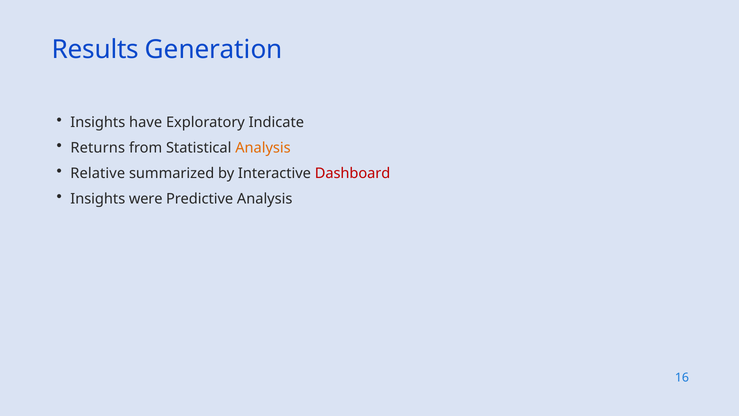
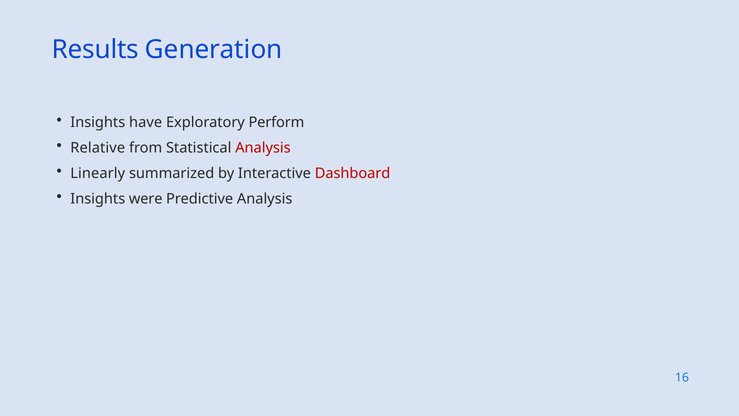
Indicate: Indicate -> Perform
Returns: Returns -> Relative
Analysis at (263, 148) colour: orange -> red
Relative: Relative -> Linearly
